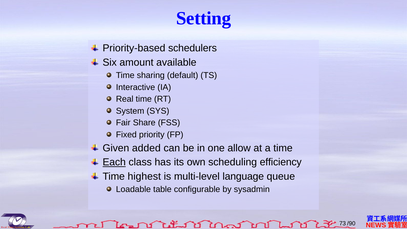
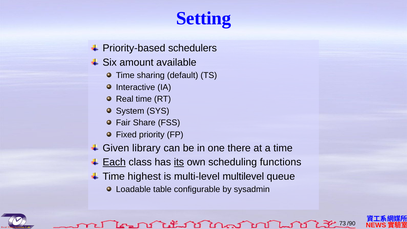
added: added -> library
allow: allow -> there
its underline: none -> present
efficiency: efficiency -> functions
language: language -> multilevel
